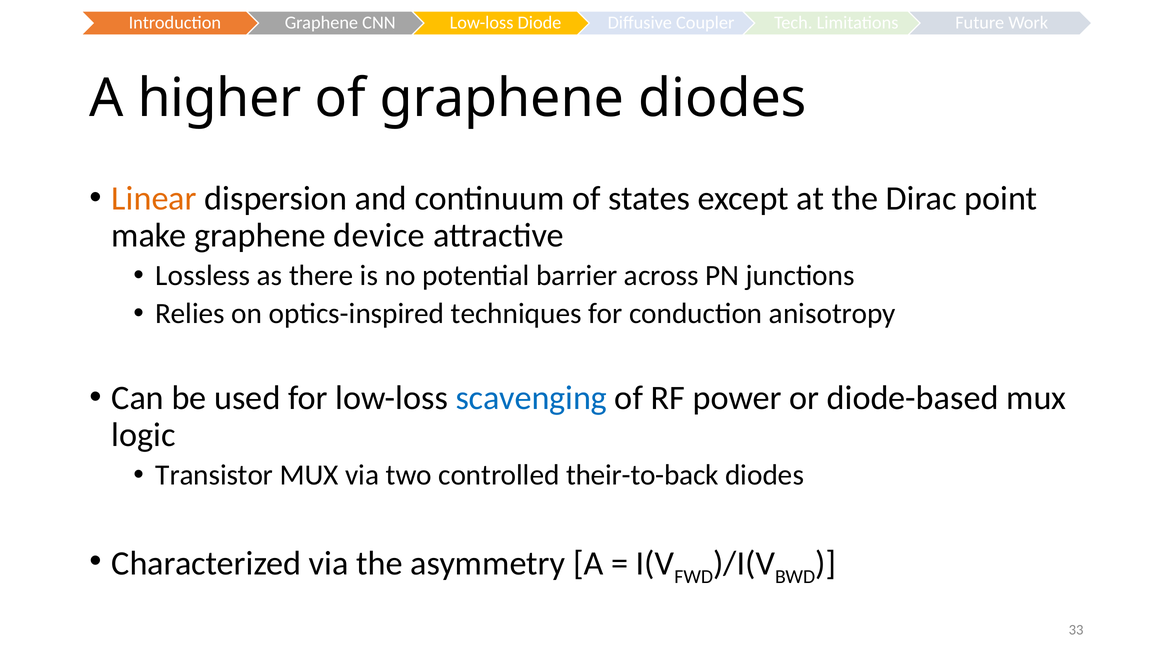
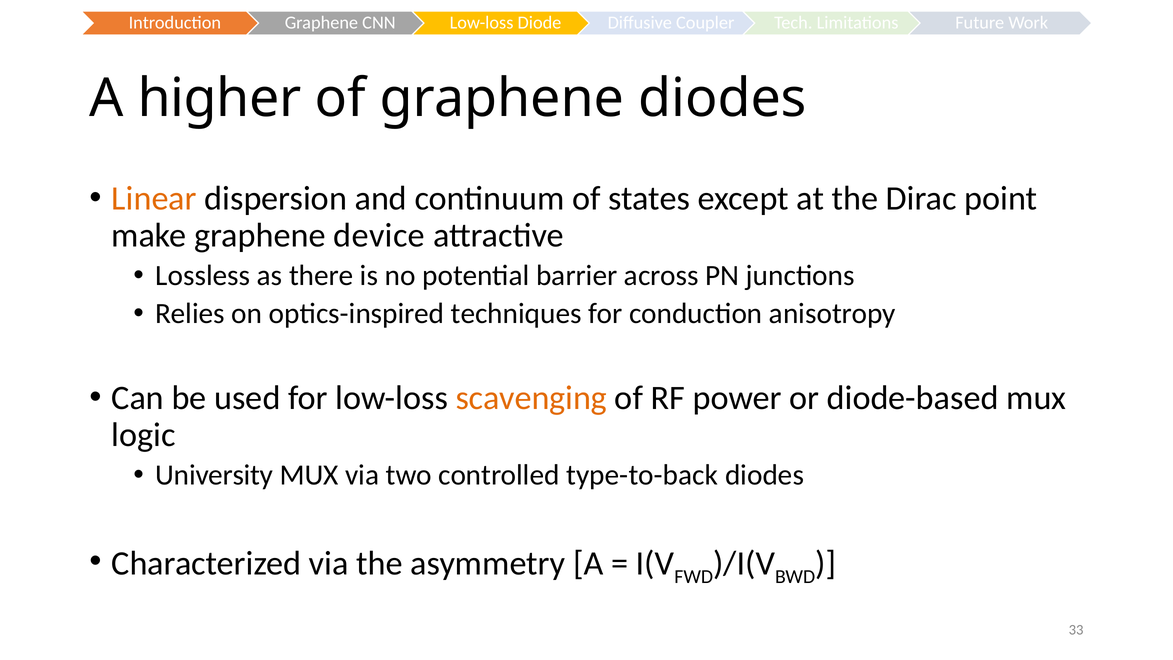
scavenging colour: blue -> orange
Transistor: Transistor -> University
their-to-back: their-to-back -> type-to-back
